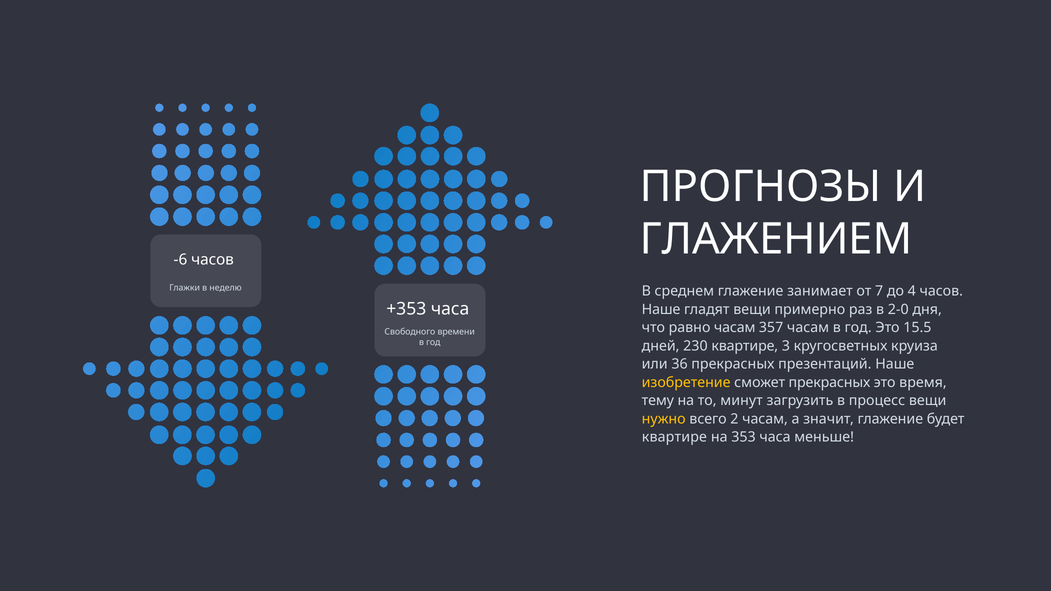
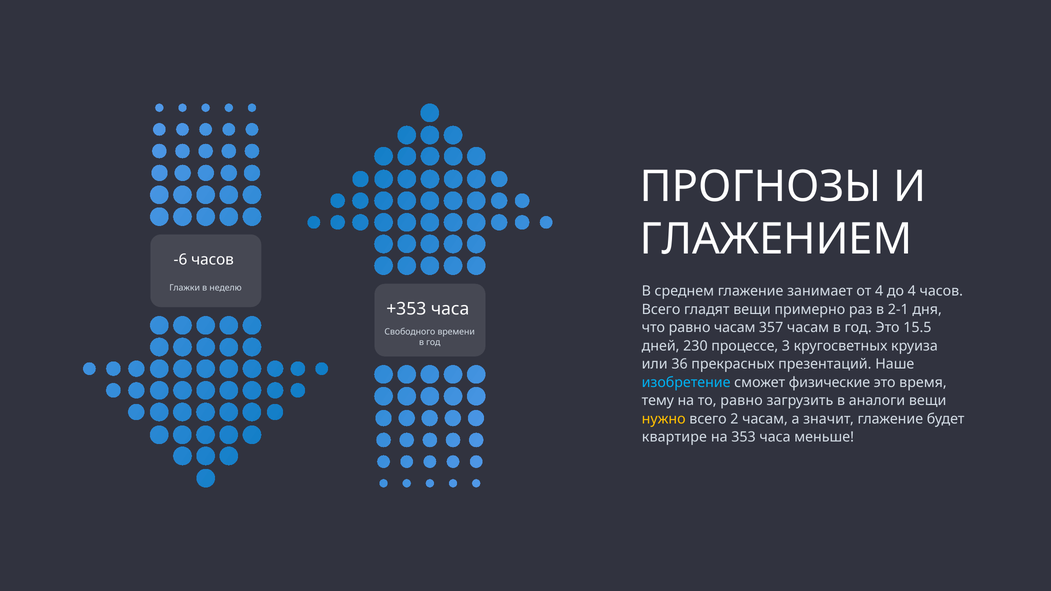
от 7: 7 -> 4
Наше at (661, 309): Наше -> Всего
2-0: 2-0 -> 2-1
230 квартире: квартире -> процессе
изобретение colour: yellow -> light blue
сможет прекрасных: прекрасных -> физические
то минут: минут -> равно
процесс: процесс -> аналоги
